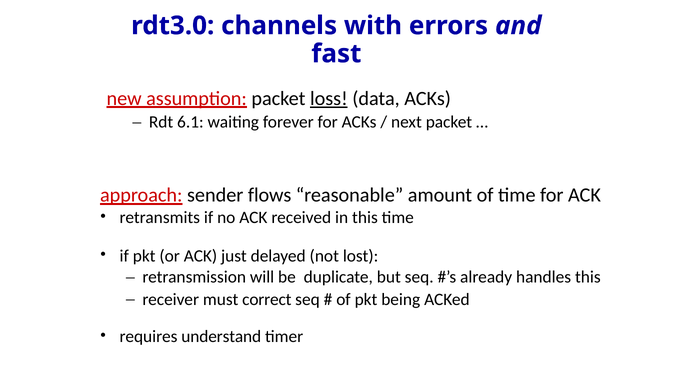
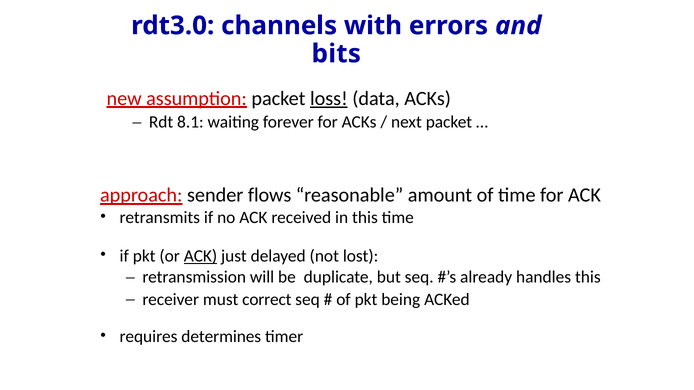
fast: fast -> bits
6.1: 6.1 -> 8.1
ACK at (201, 256) underline: none -> present
understand: understand -> determines
